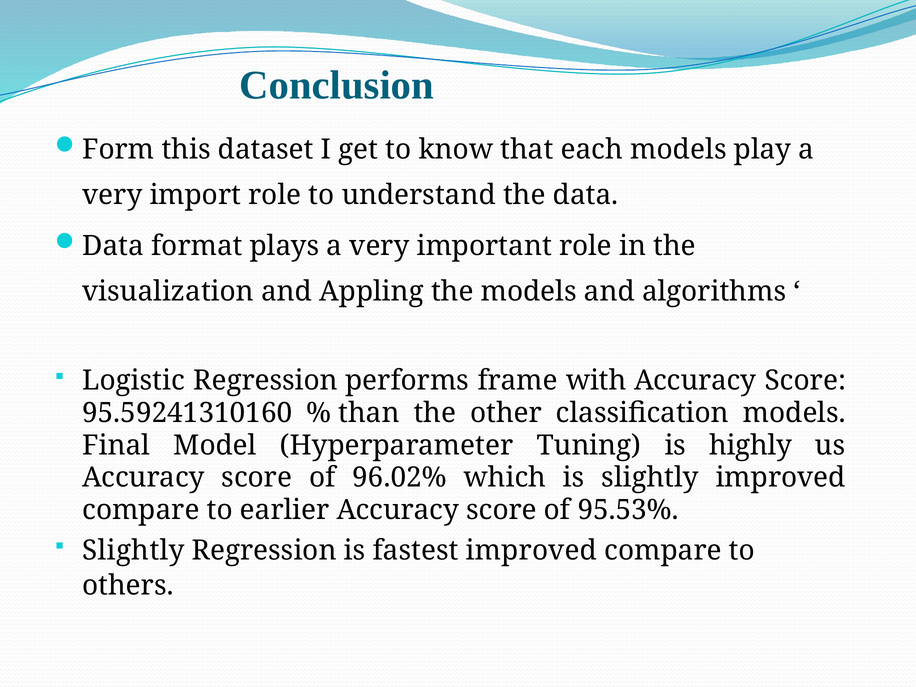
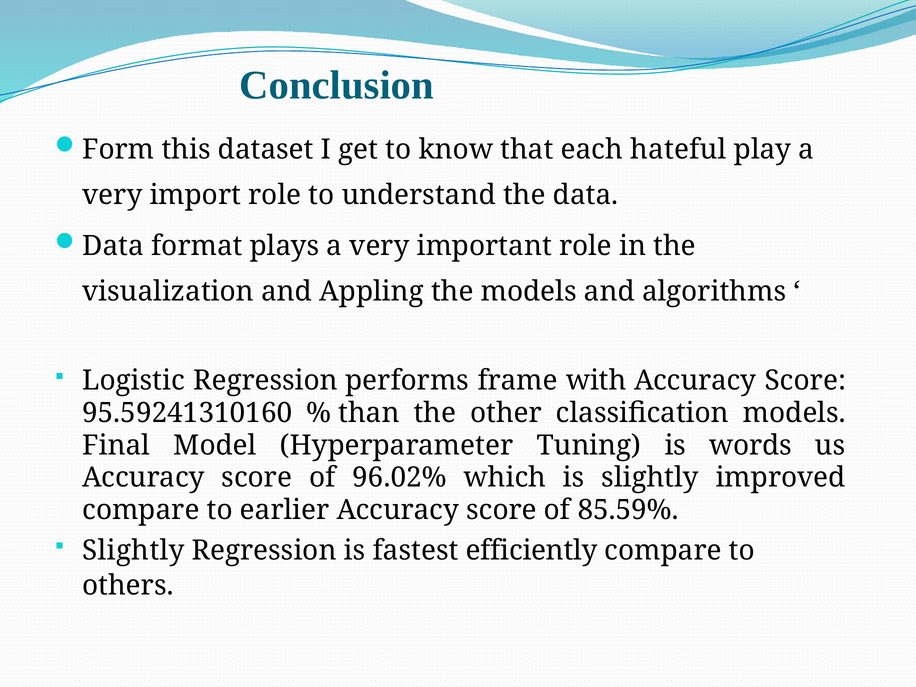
each models: models -> hateful
highly: highly -> words
95.53%: 95.53% -> 85.59%
fastest improved: improved -> efficiently
